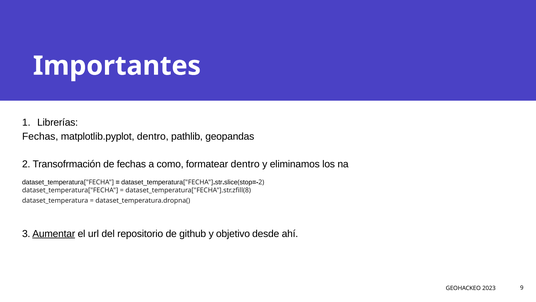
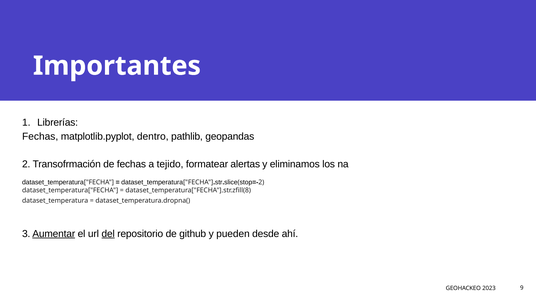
como: como -> tejido
formatear dentro: dentro -> alertas
del underline: none -> present
objetivo: objetivo -> pueden
